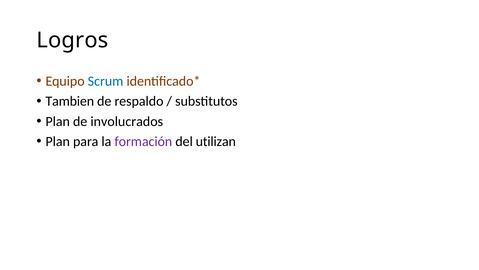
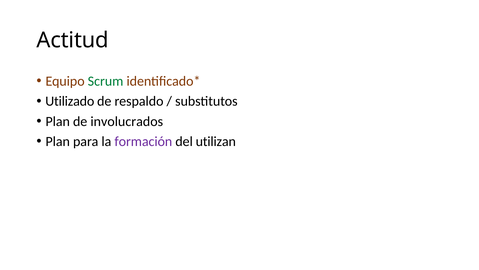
Logros: Logros -> Actitud
Scrum colour: blue -> green
Tambien: Tambien -> Utilizado
